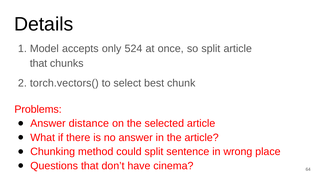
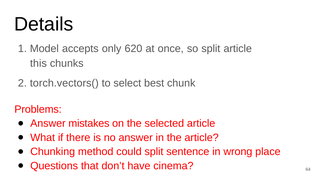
524: 524 -> 620
that at (39, 63): that -> this
distance: distance -> mistakes
